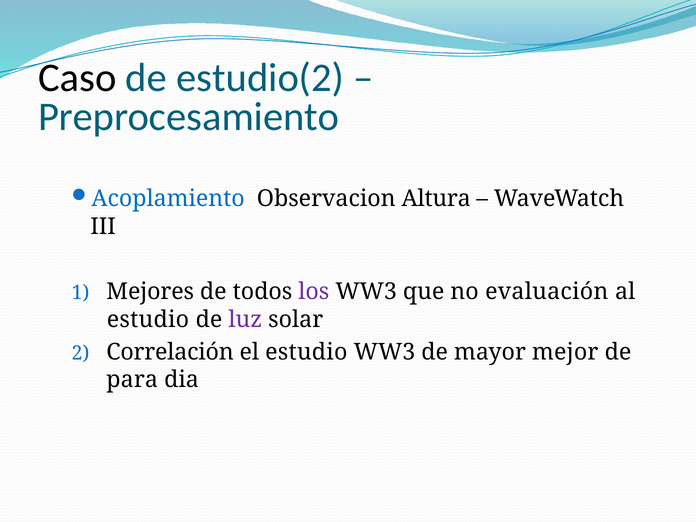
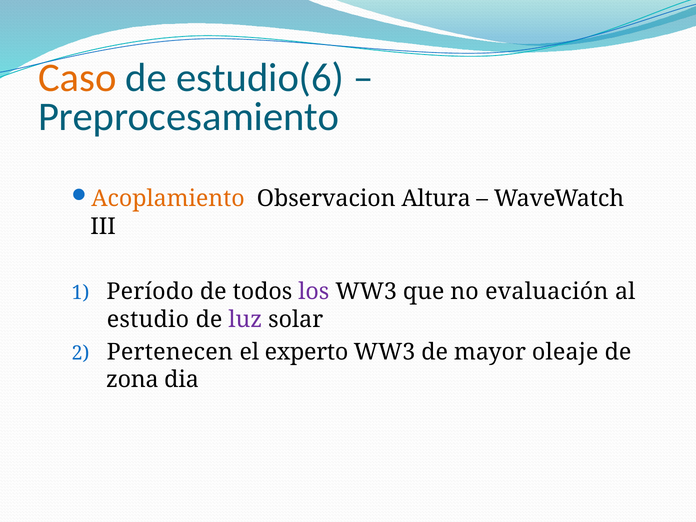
Caso colour: black -> orange
estudio(2: estudio(2 -> estudio(6
Acoplamiento colour: blue -> orange
Mejores: Mejores -> Período
Correlación: Correlación -> Pertenecen
el estudio: estudio -> experto
mejor: mejor -> oleaje
para: para -> zona
